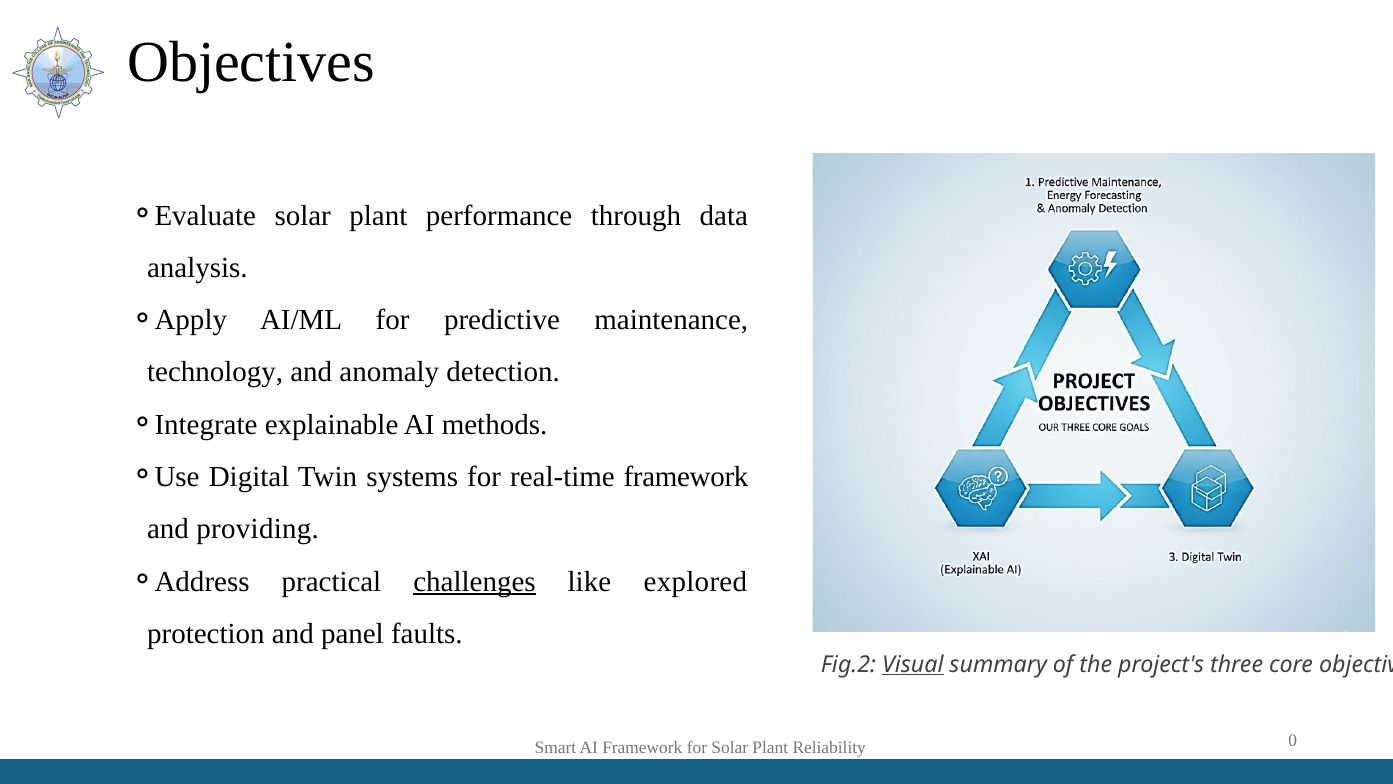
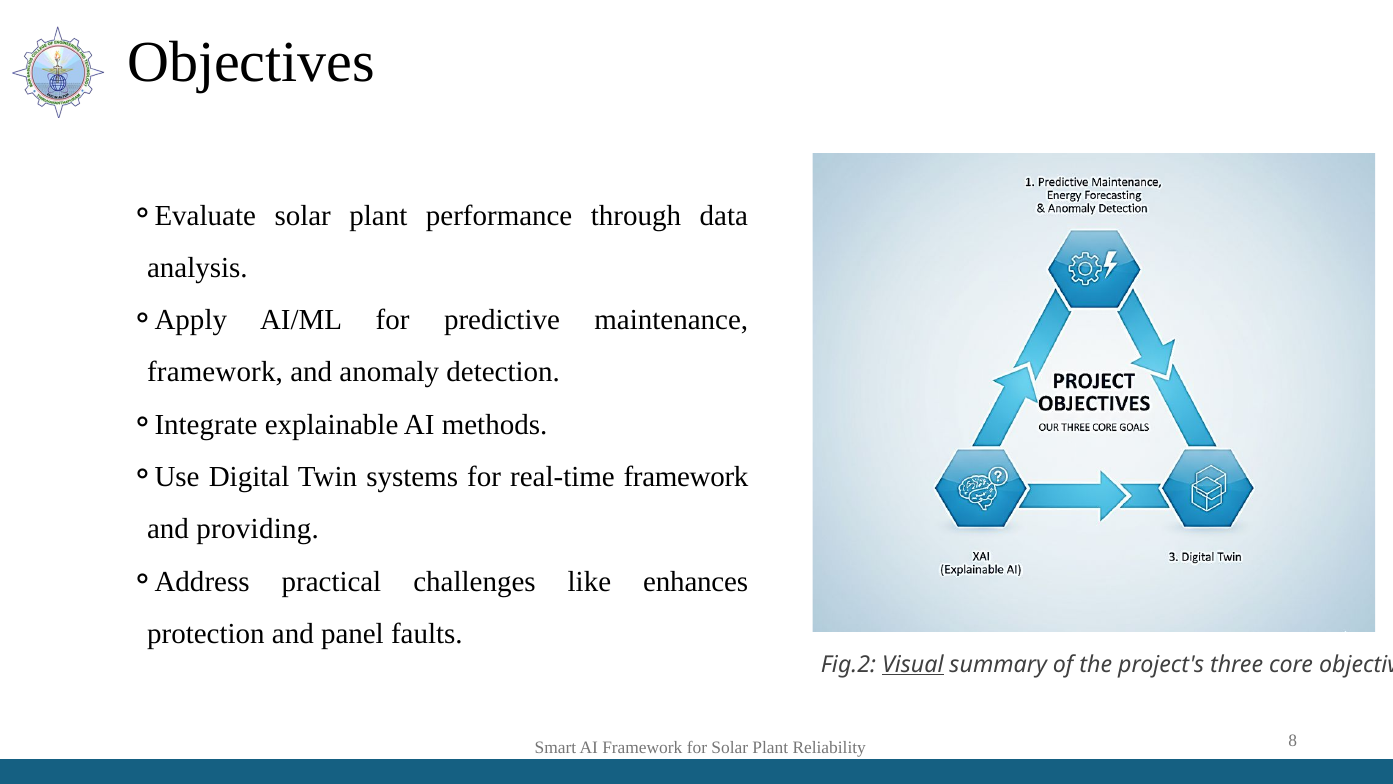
technology at (215, 372): technology -> framework
challenges underline: present -> none
explored: explored -> enhances
0: 0 -> 8
